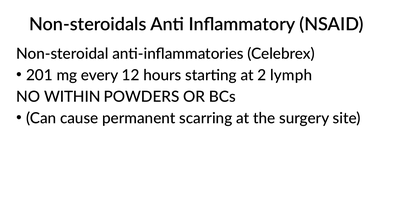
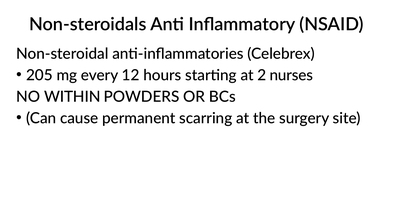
201: 201 -> 205
lymph: lymph -> nurses
